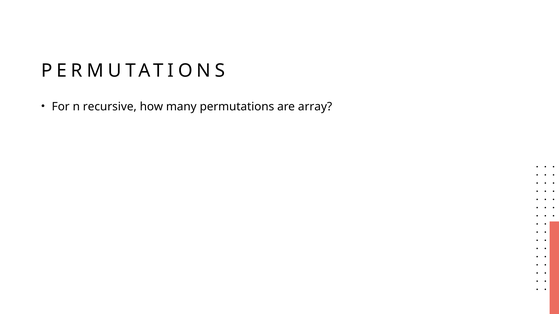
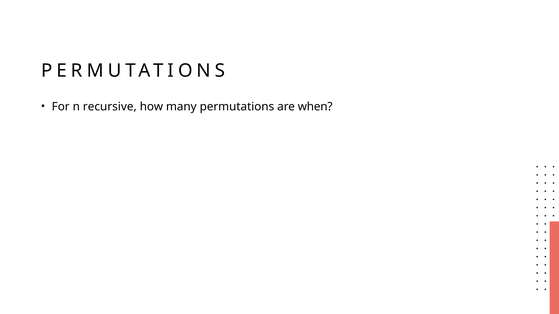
array: array -> when
